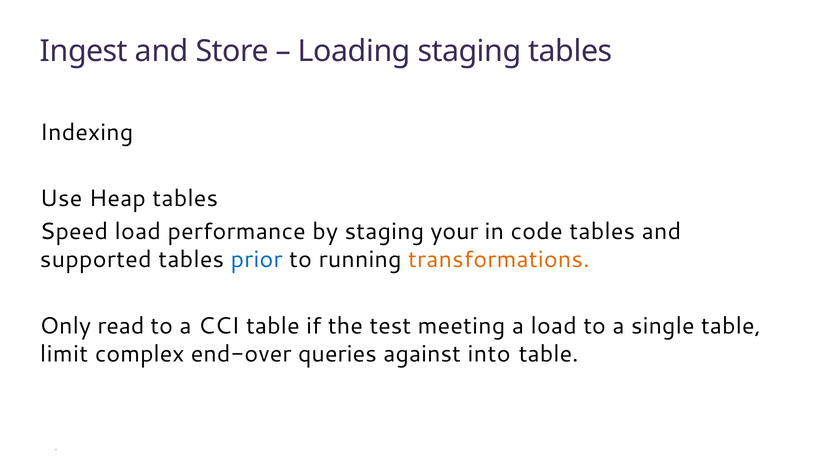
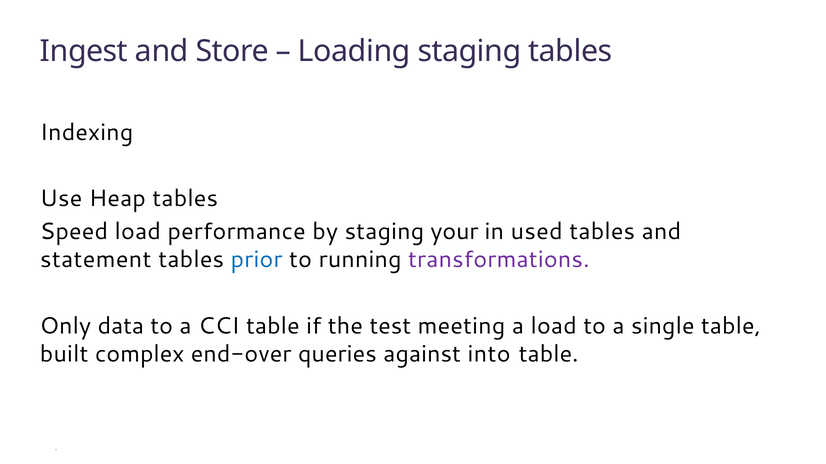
code: code -> used
supported: supported -> statement
transformations colour: orange -> purple
read: read -> data
limit: limit -> built
